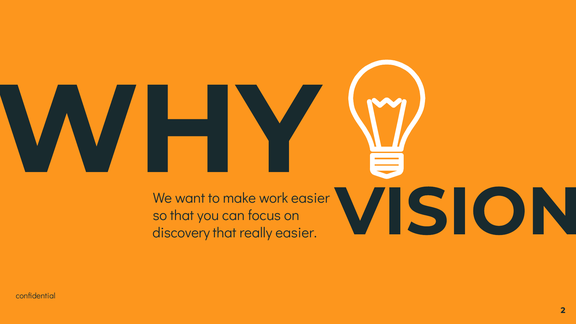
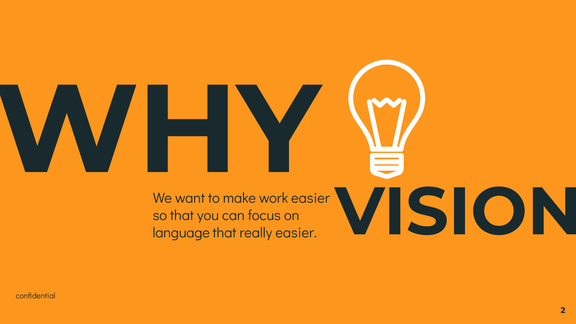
discovery: discovery -> language
